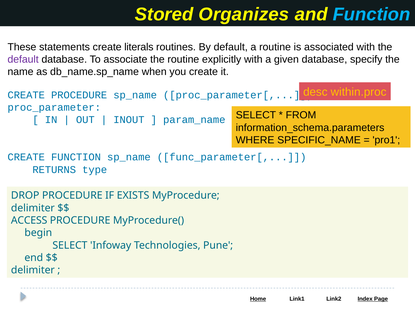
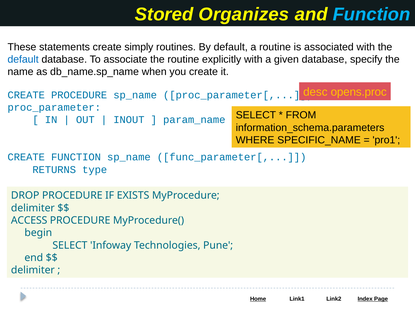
literals: literals -> simply
default at (23, 59) colour: purple -> blue
within.proc: within.proc -> opens.proc
